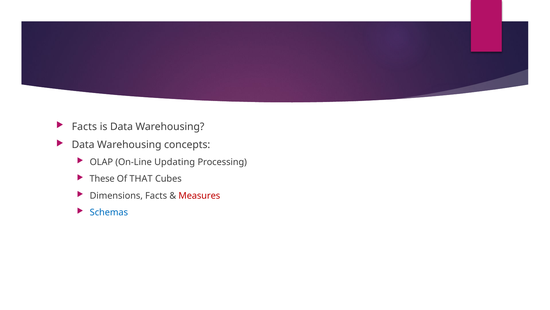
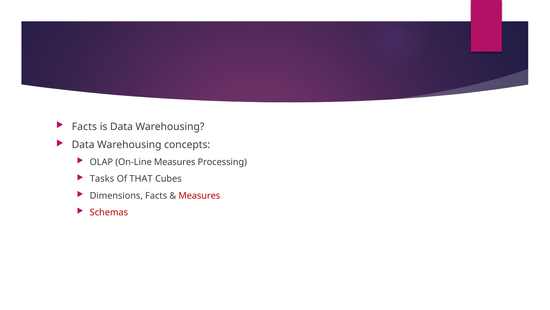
On-Line Updating: Updating -> Measures
These: These -> Tasks
Schemas colour: blue -> red
